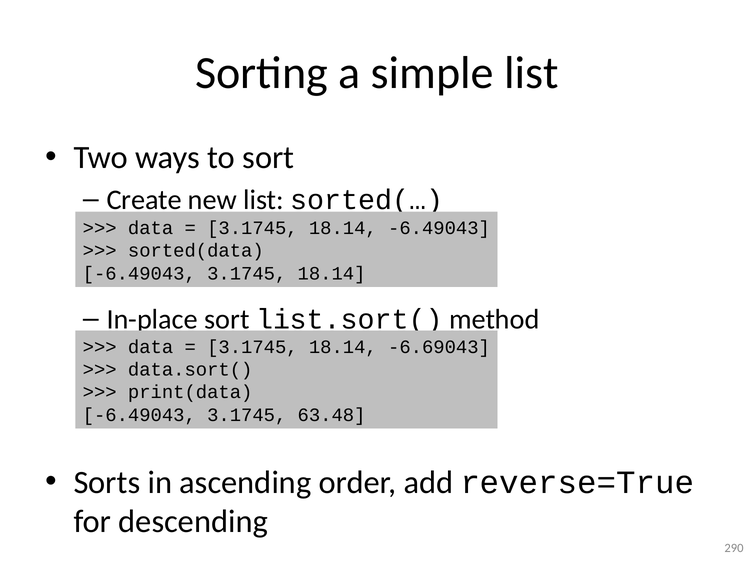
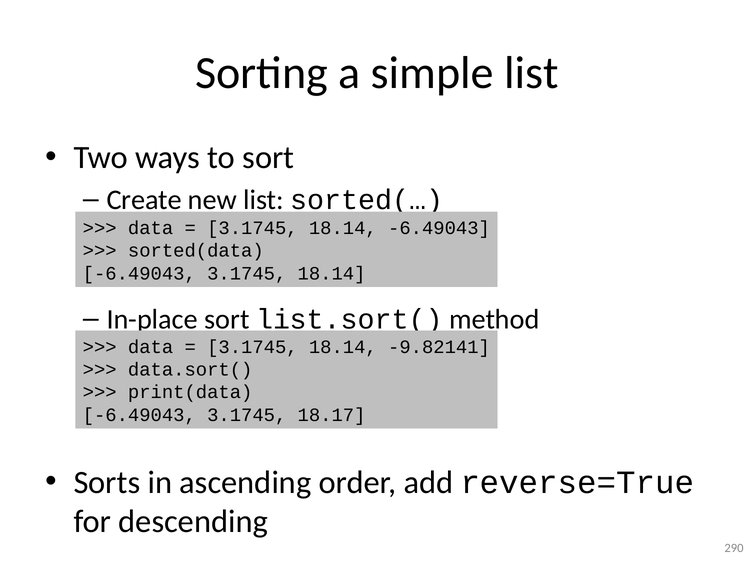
-6.69043: -6.69043 -> -9.82141
63.48: 63.48 -> 18.17
